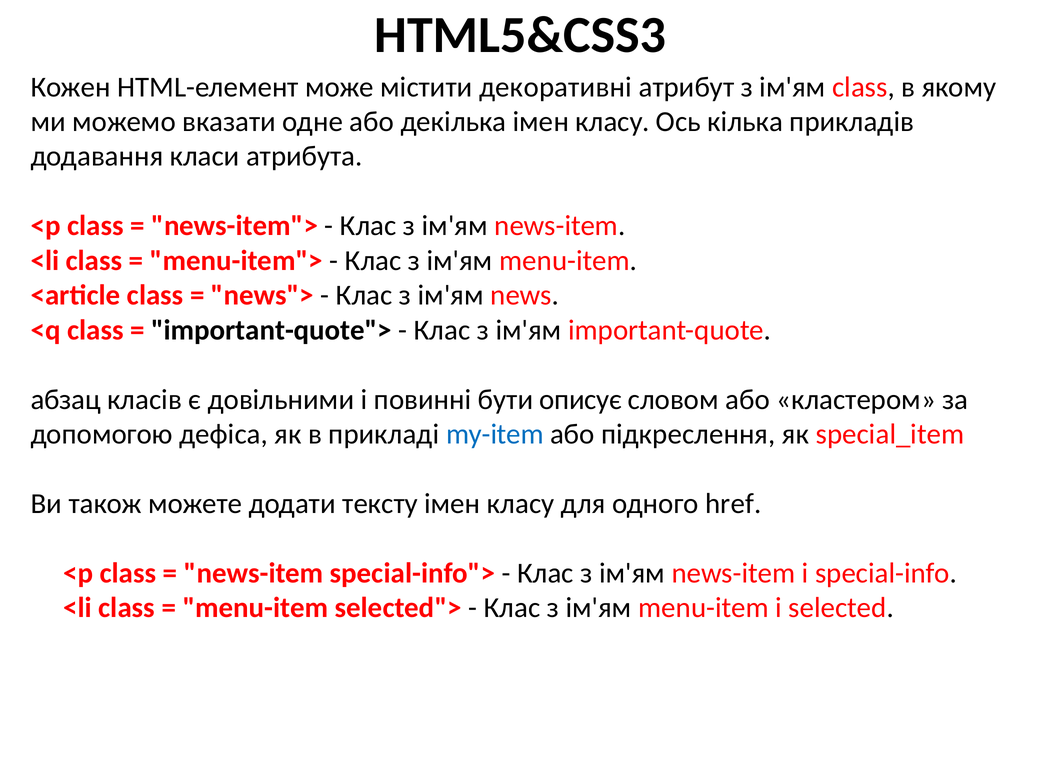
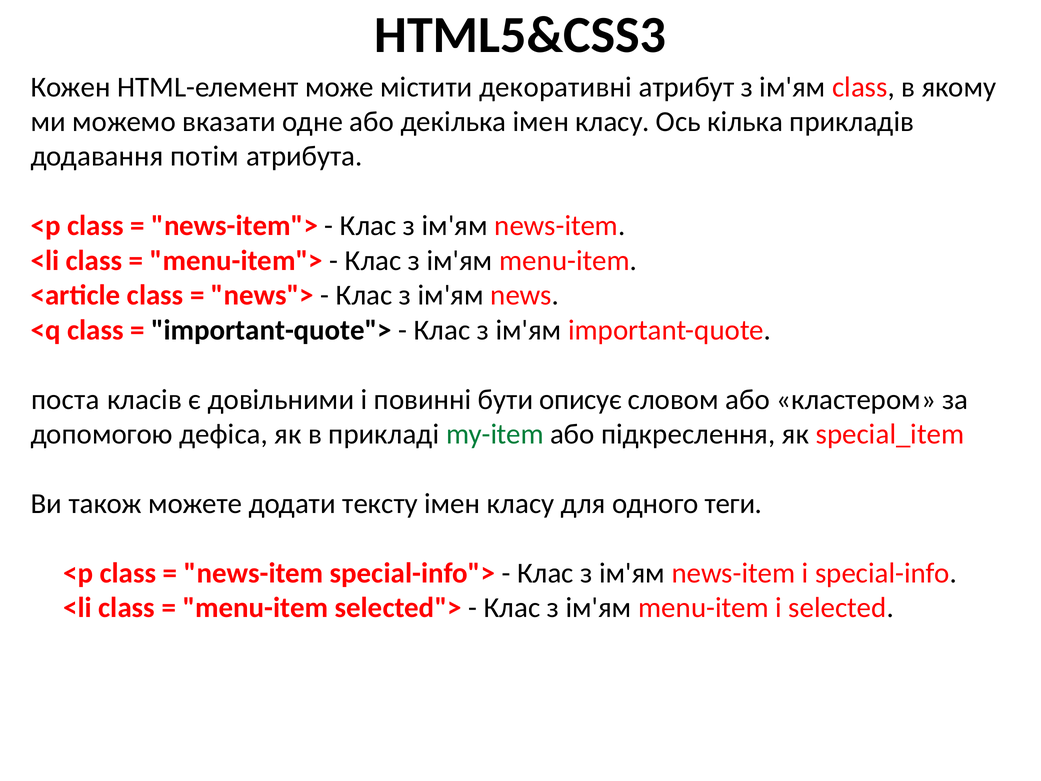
класи: класи -> потім
абзац: абзац -> поста
my-item colour: blue -> green
href: href -> теги
